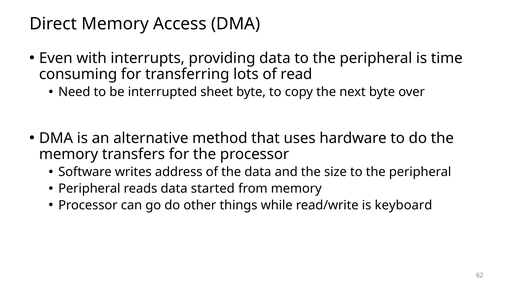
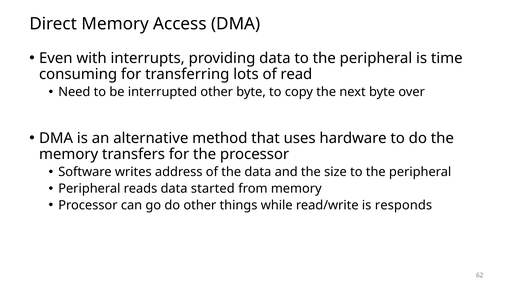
interrupted sheet: sheet -> other
keyboard: keyboard -> responds
